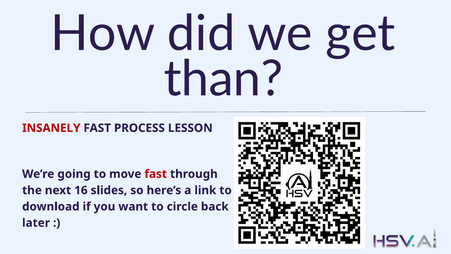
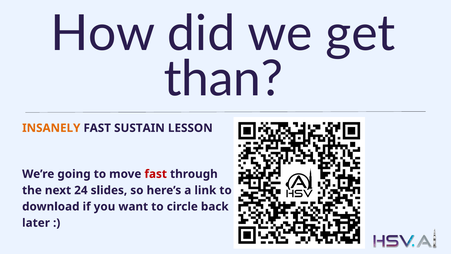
INSANELY colour: red -> orange
PROCESS: PROCESS -> SUSTAIN
16: 16 -> 24
